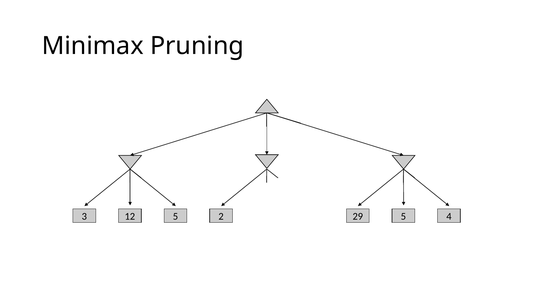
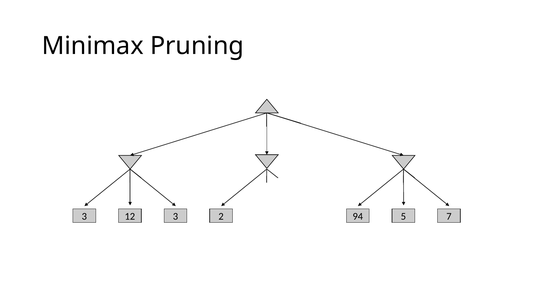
12 5: 5 -> 3
29: 29 -> 94
4: 4 -> 7
